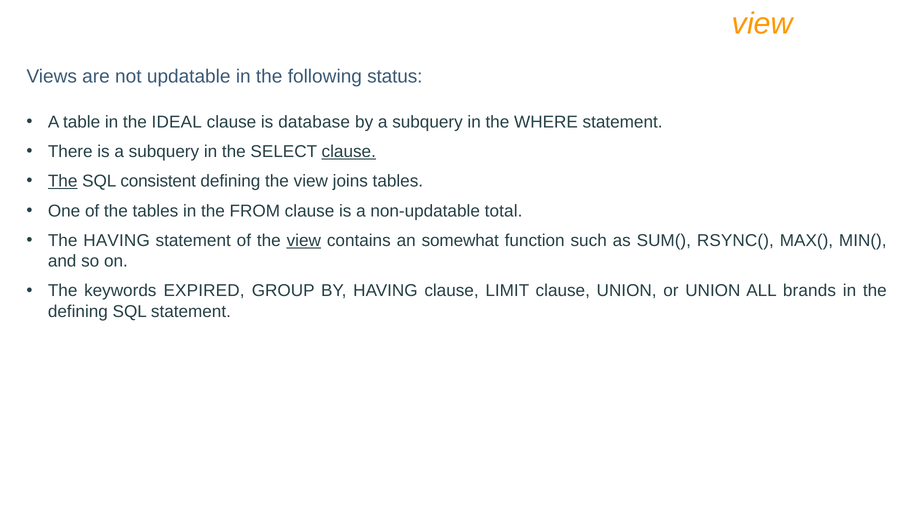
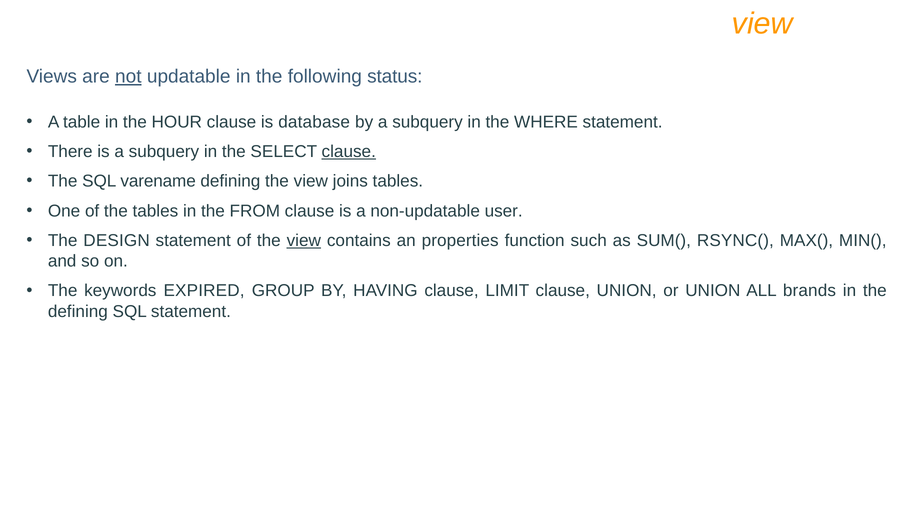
not underline: none -> present
IDEAL: IDEAL -> HOUR
The at (63, 181) underline: present -> none
consistent: consistent -> varename
total: total -> user
The HAVING: HAVING -> DESIGN
somewhat: somewhat -> properties
